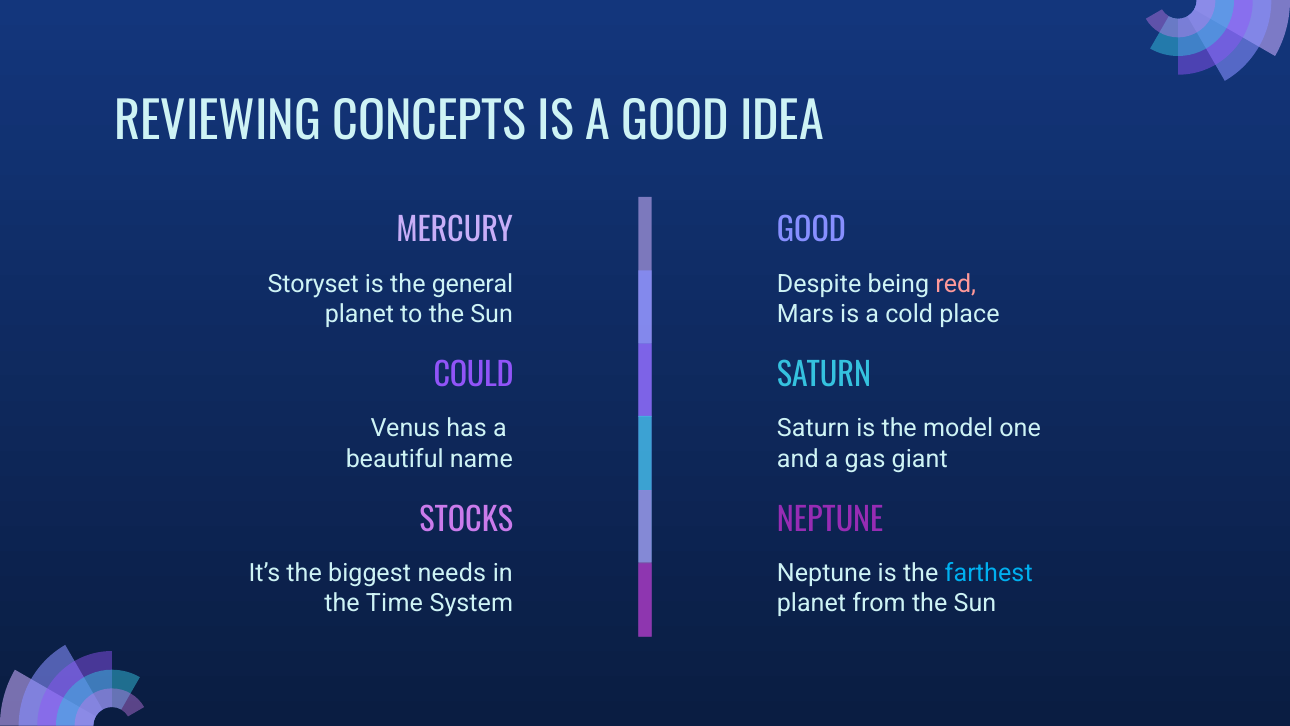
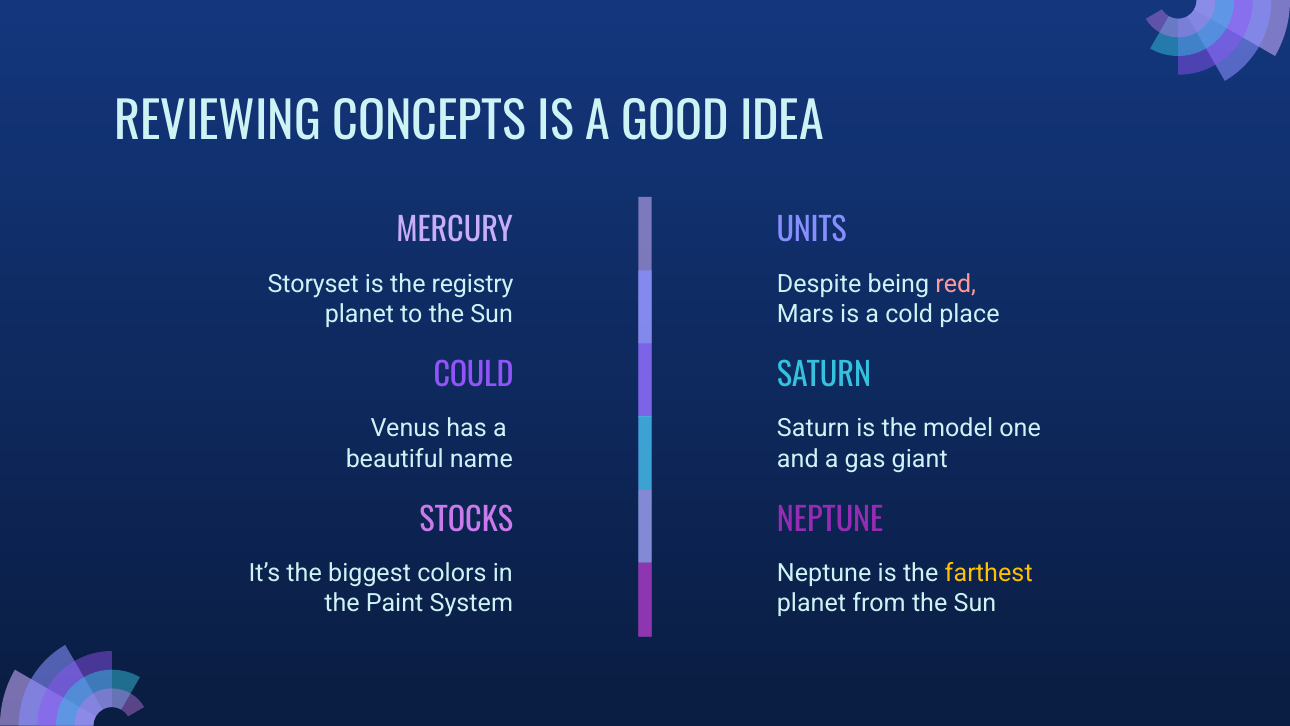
GOOD at (811, 231): GOOD -> UNITS
general: general -> registry
needs: needs -> colors
farthest colour: light blue -> yellow
Time: Time -> Paint
